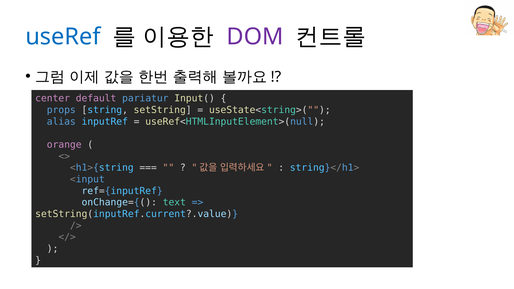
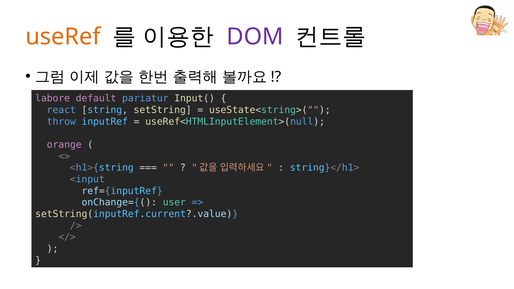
useRef colour: blue -> orange
center: center -> labore
props: props -> react
alias: alias -> throw
text: text -> user
